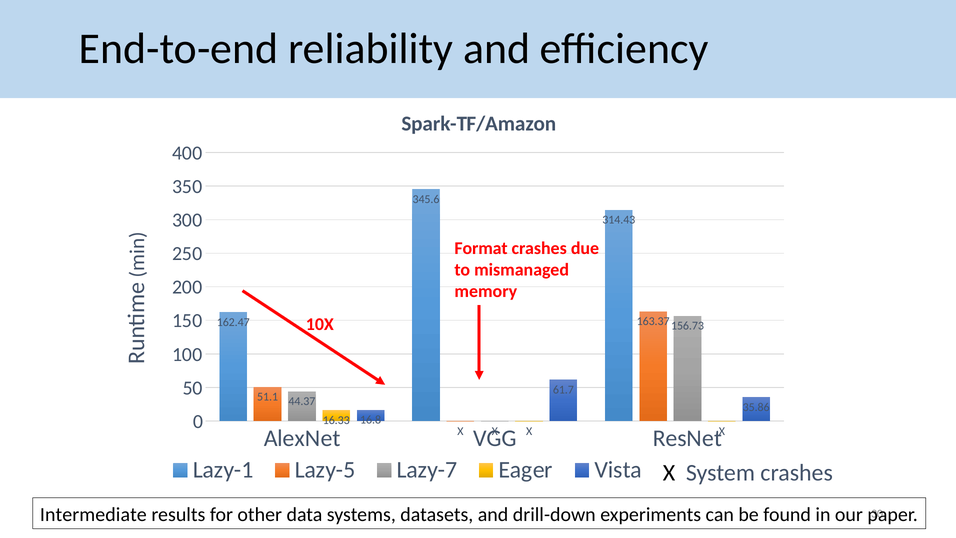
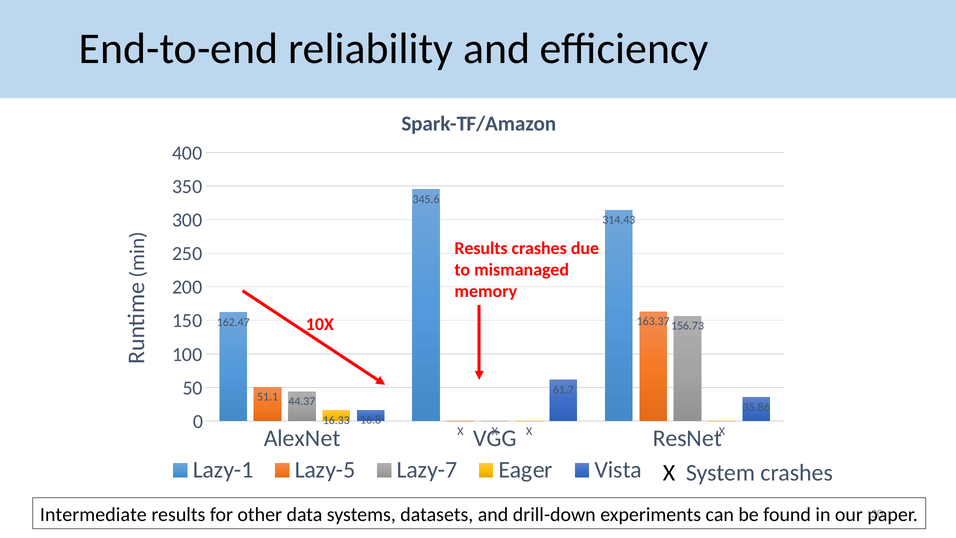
Format at (481, 248): Format -> Results
